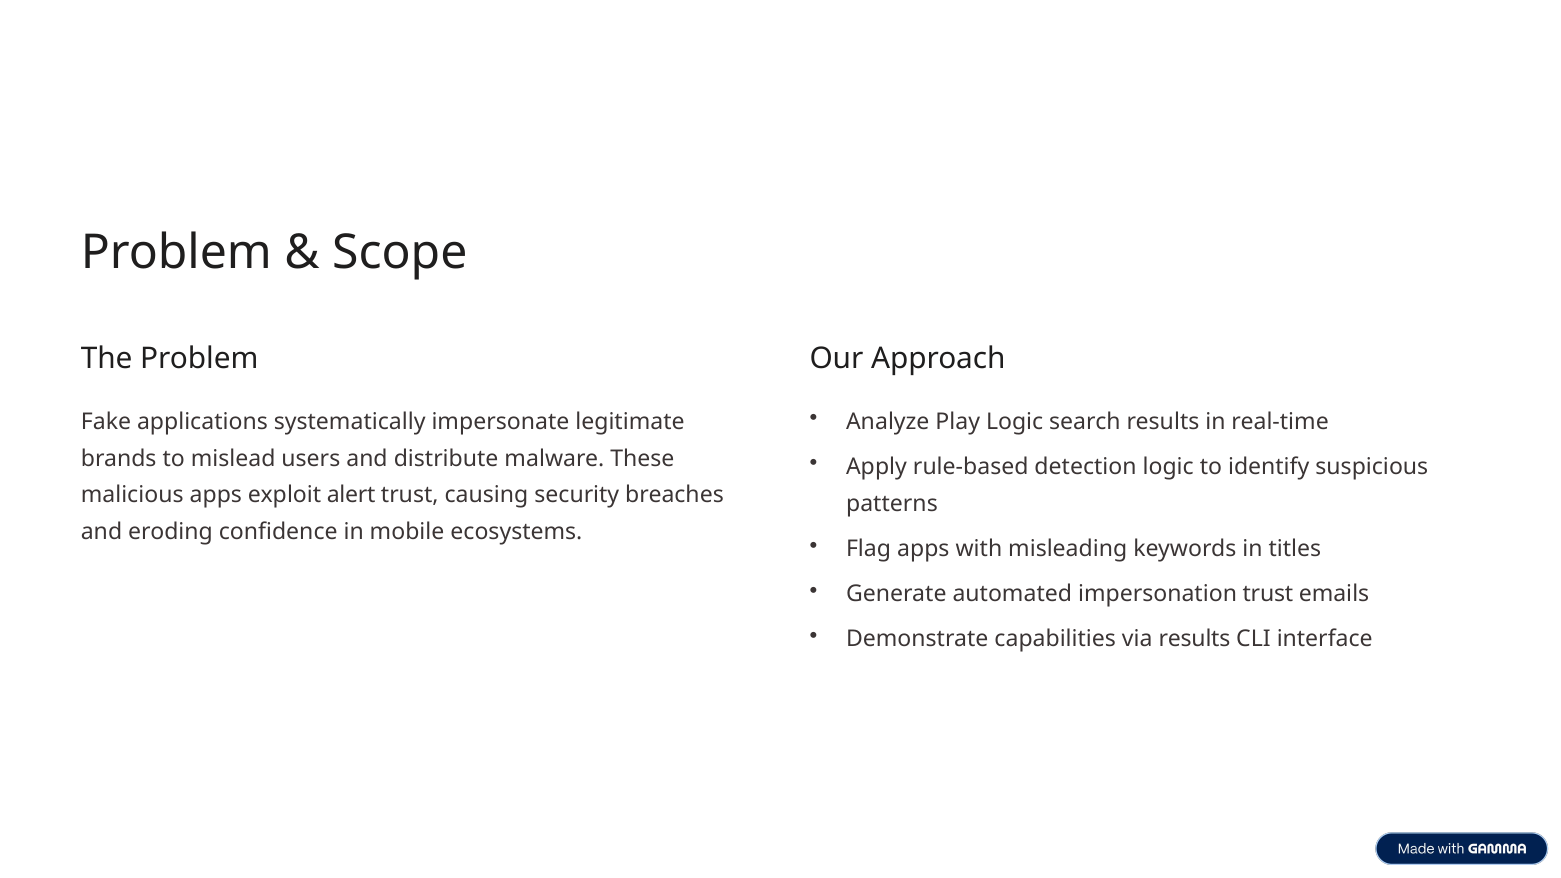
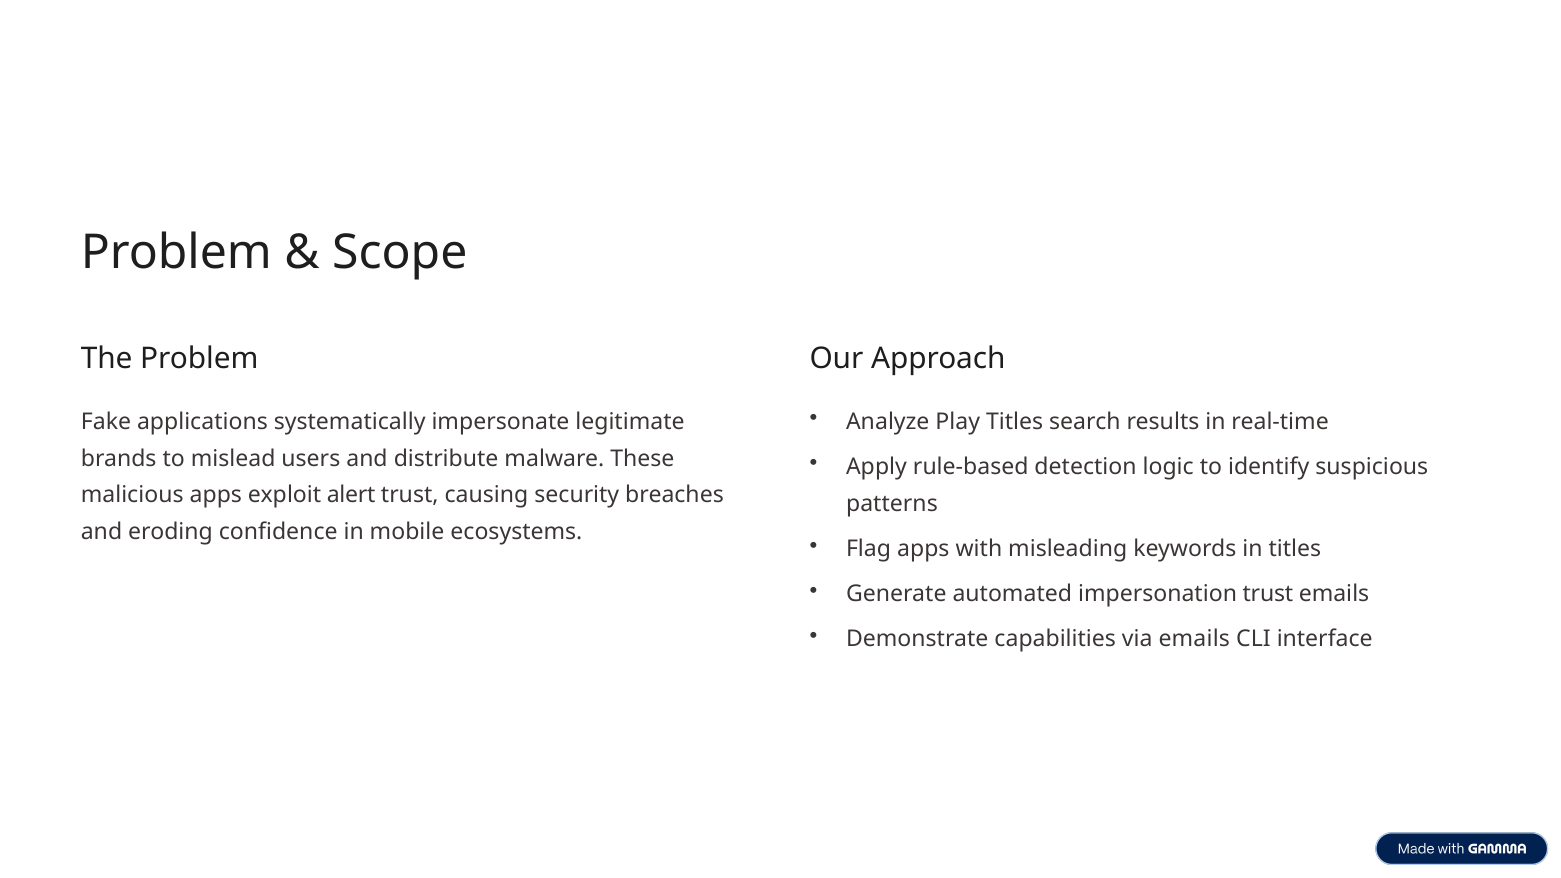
Play Logic: Logic -> Titles
via results: results -> emails
